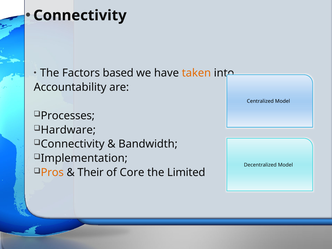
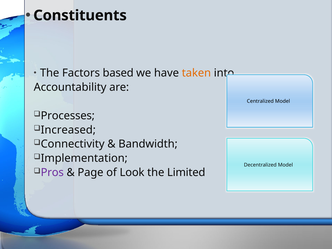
Connectivity at (80, 15): Connectivity -> Constituents
Hardware: Hardware -> Increased
Pros colour: orange -> purple
Their: Their -> Page
Core: Core -> Look
